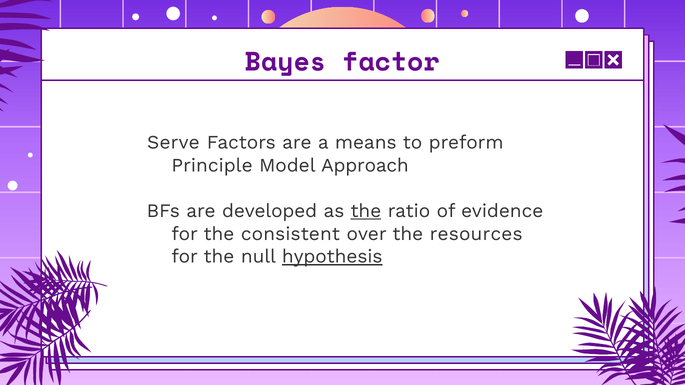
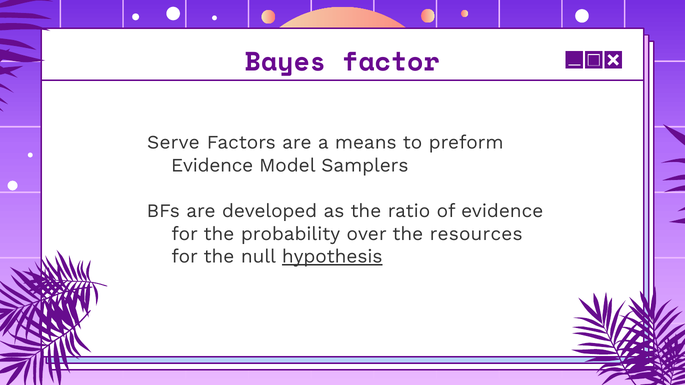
Principle at (212, 165): Principle -> Evidence
Approach: Approach -> Samplers
the at (366, 211) underline: present -> none
consistent: consistent -> probability
